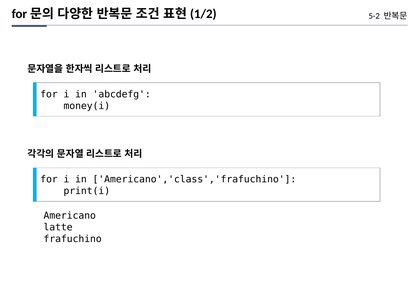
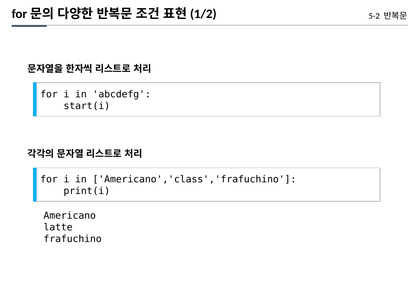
money(i: money(i -> start(i
